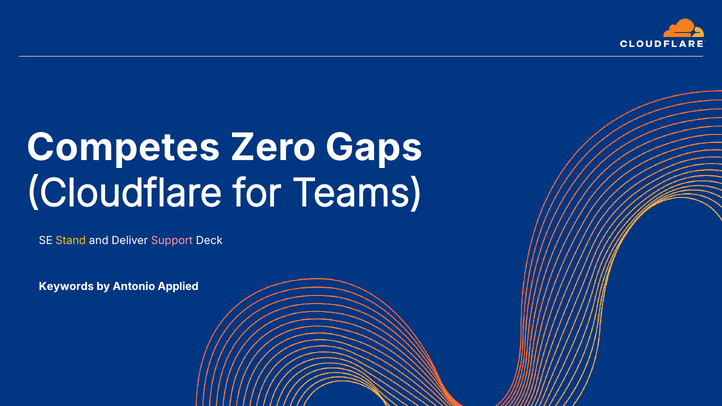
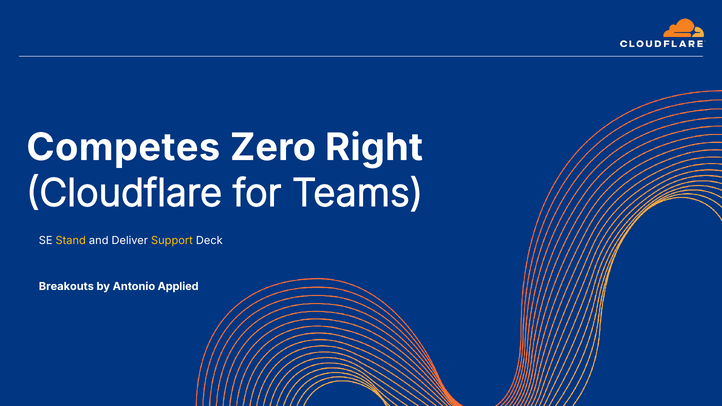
Gaps: Gaps -> Right
Support colour: pink -> yellow
Keywords: Keywords -> Breakouts
